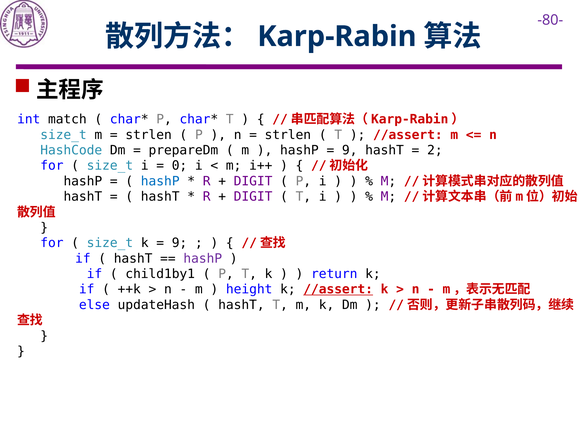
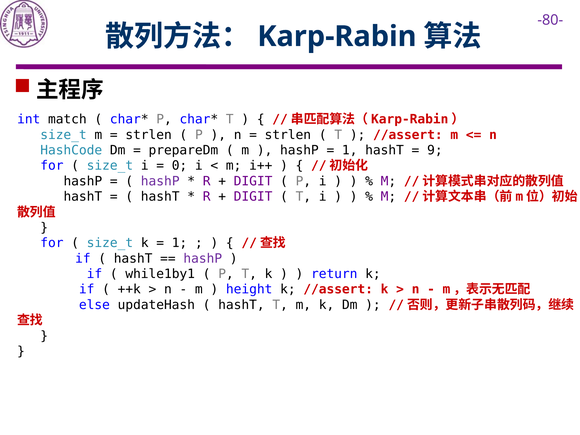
9 at (350, 150): 9 -> 1
2: 2 -> 9
hashP at (160, 181) colour: blue -> purple
9 at (180, 243): 9 -> 1
child1by1: child1by1 -> while1by1
//assert at (338, 289) underline: present -> none
